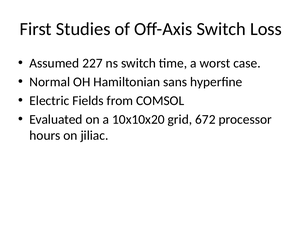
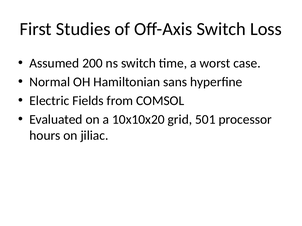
227: 227 -> 200
672: 672 -> 501
